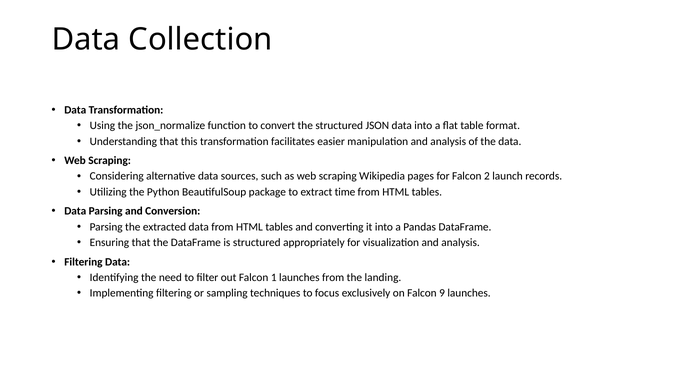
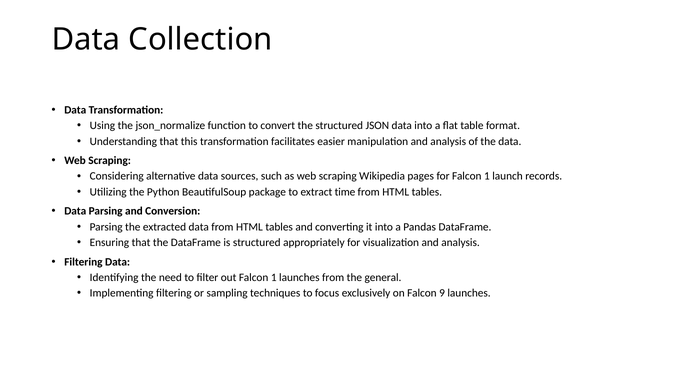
for Falcon 2: 2 -> 1
landing: landing -> general
